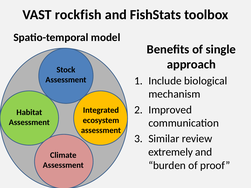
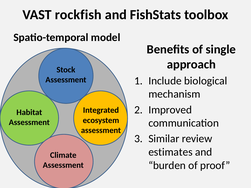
extremely: extremely -> estimates
